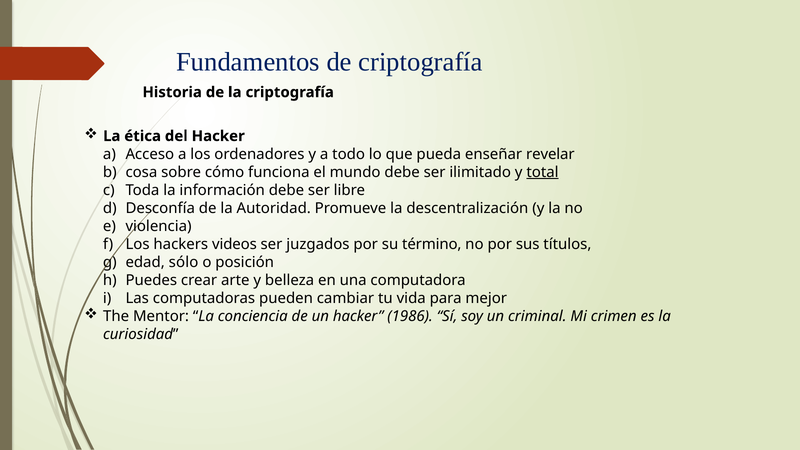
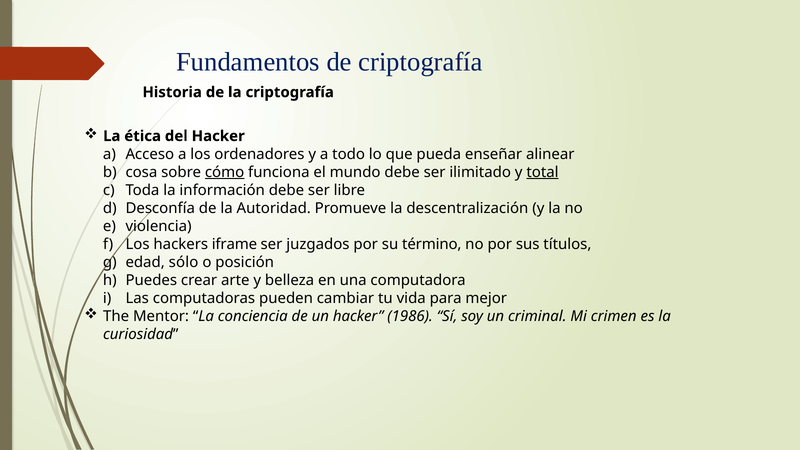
revelar: revelar -> alinear
cómo underline: none -> present
videos: videos -> iframe
